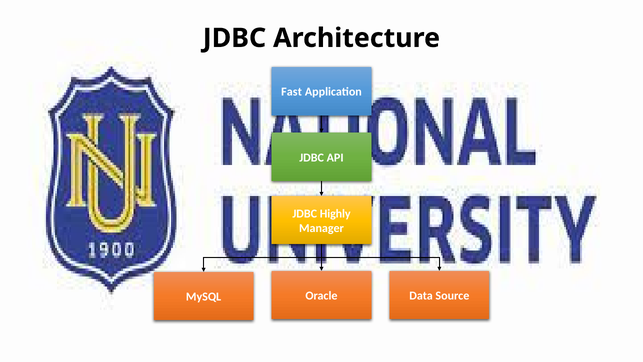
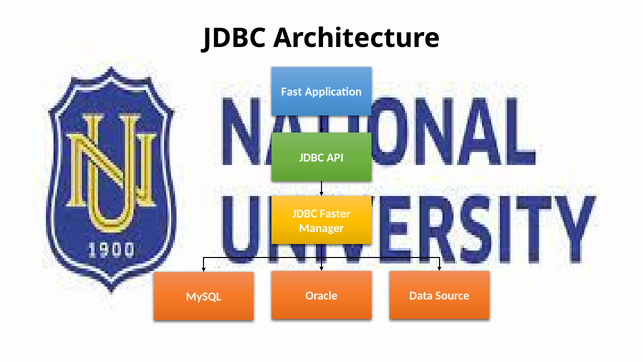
Highly: Highly -> Faster
